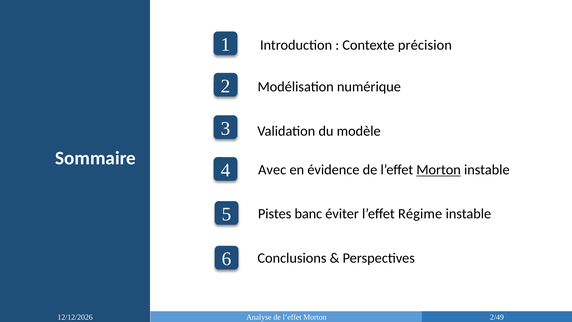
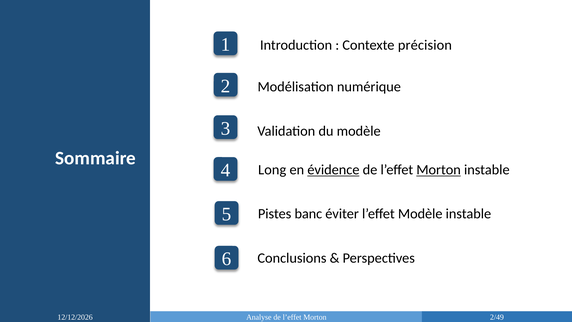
Avec: Avec -> Long
évidence underline: none -> present
l’effet Régime: Régime -> Modèle
